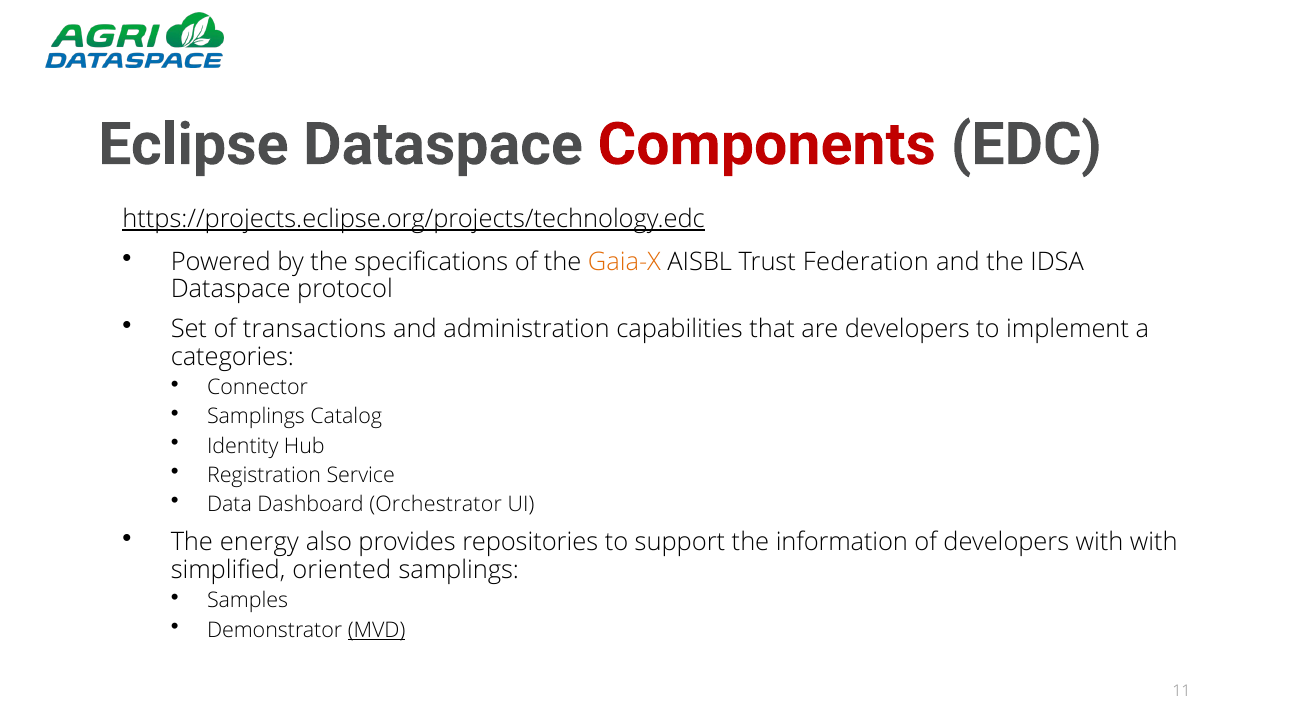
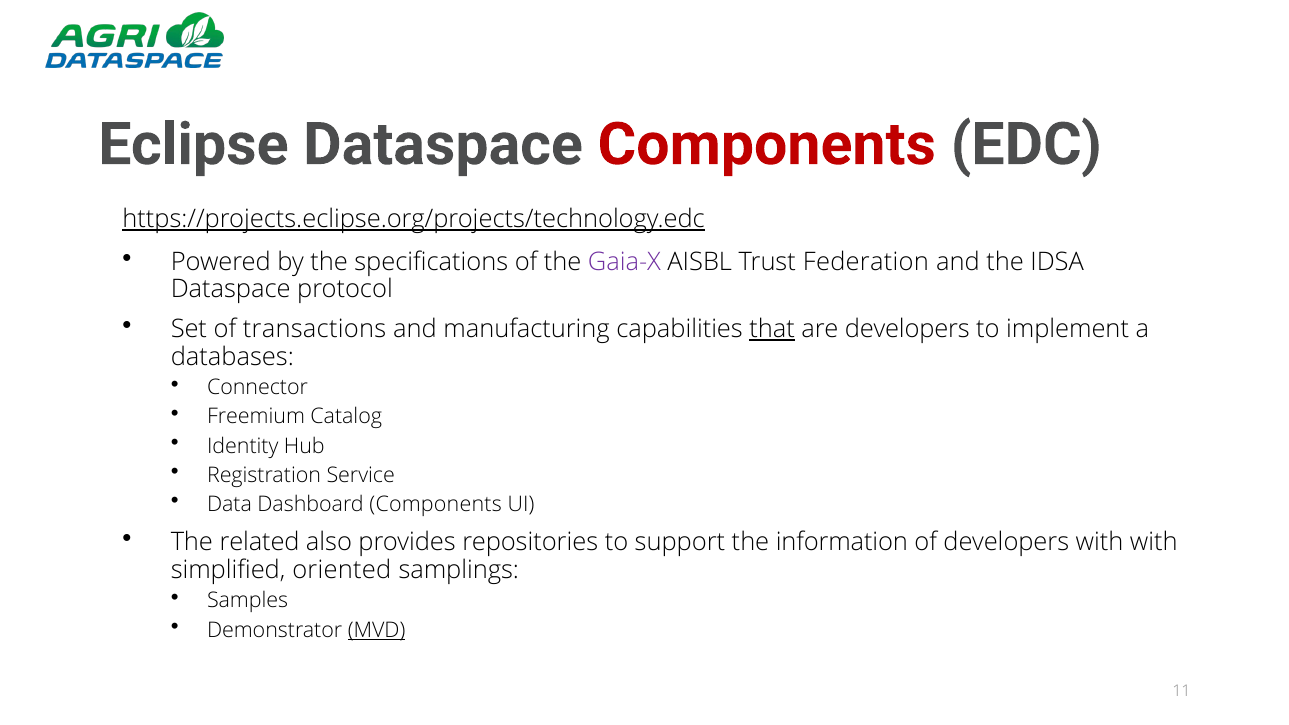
Gaia-X colour: orange -> purple
administration: administration -> manufacturing
that underline: none -> present
categories: categories -> databases
Samplings at (256, 417): Samplings -> Freemium
Dashboard Orchestrator: Orchestrator -> Components
energy: energy -> related
